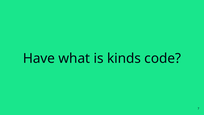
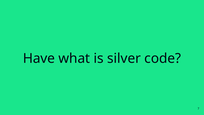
kinds: kinds -> silver
